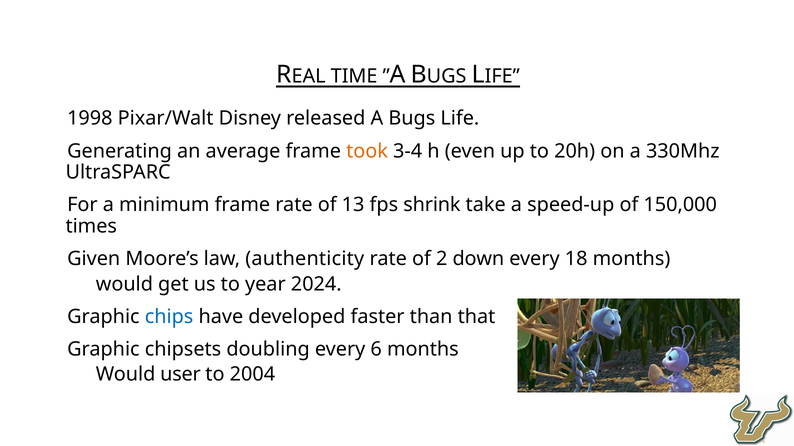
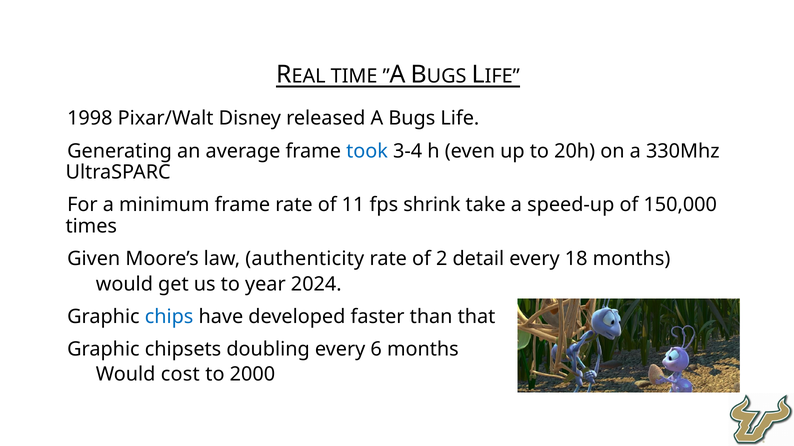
took colour: orange -> blue
13: 13 -> 11
down: down -> detail
user: user -> cost
2004: 2004 -> 2000
